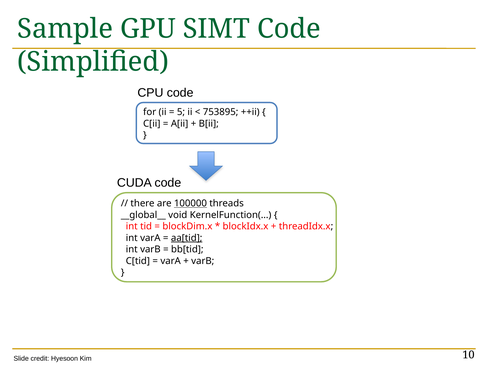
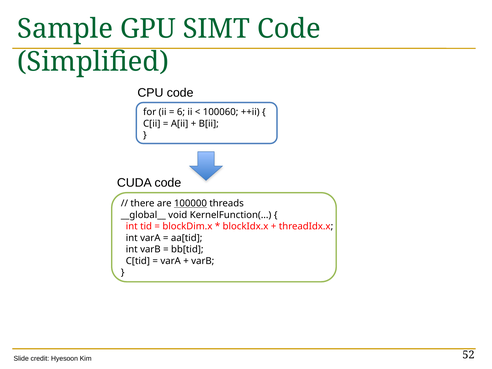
5: 5 -> 6
753895: 753895 -> 100060
aa[tid underline: present -> none
10: 10 -> 52
